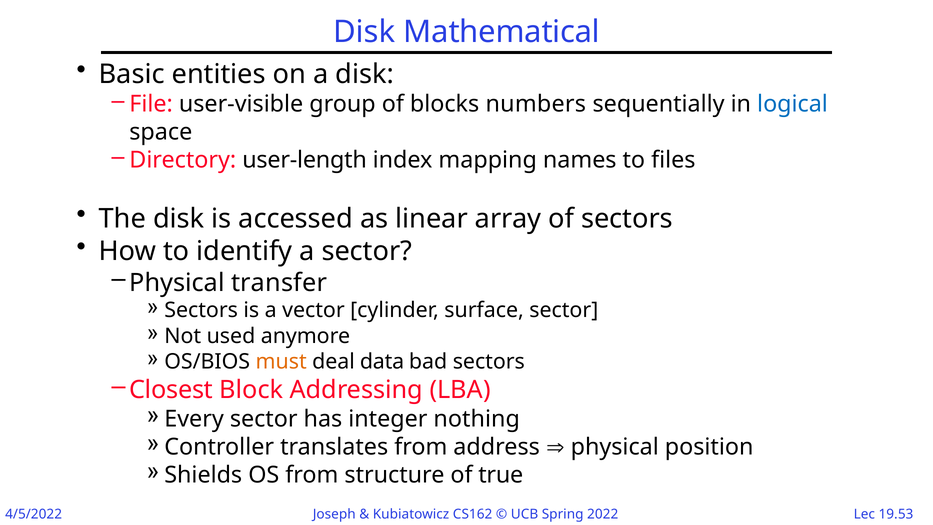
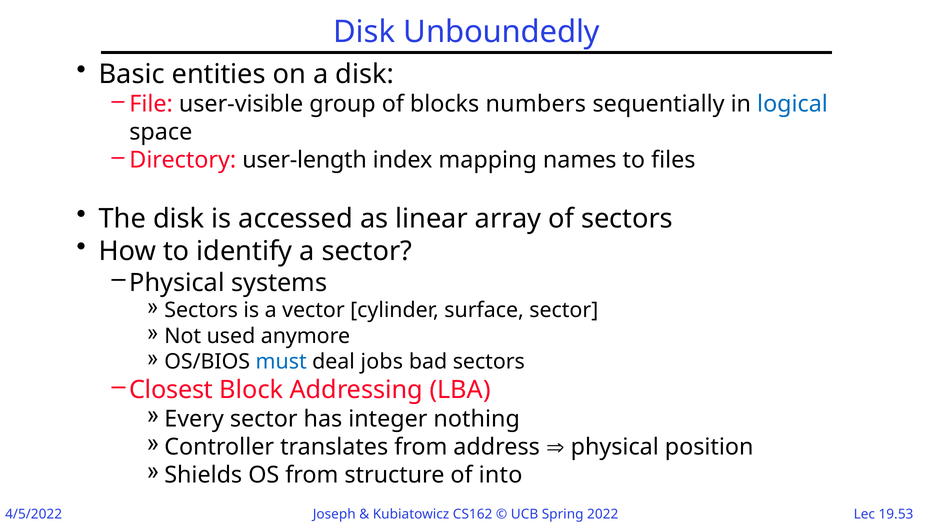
Mathematical: Mathematical -> Unboundedly
transfer: transfer -> systems
must colour: orange -> blue
data: data -> jobs
true: true -> into
